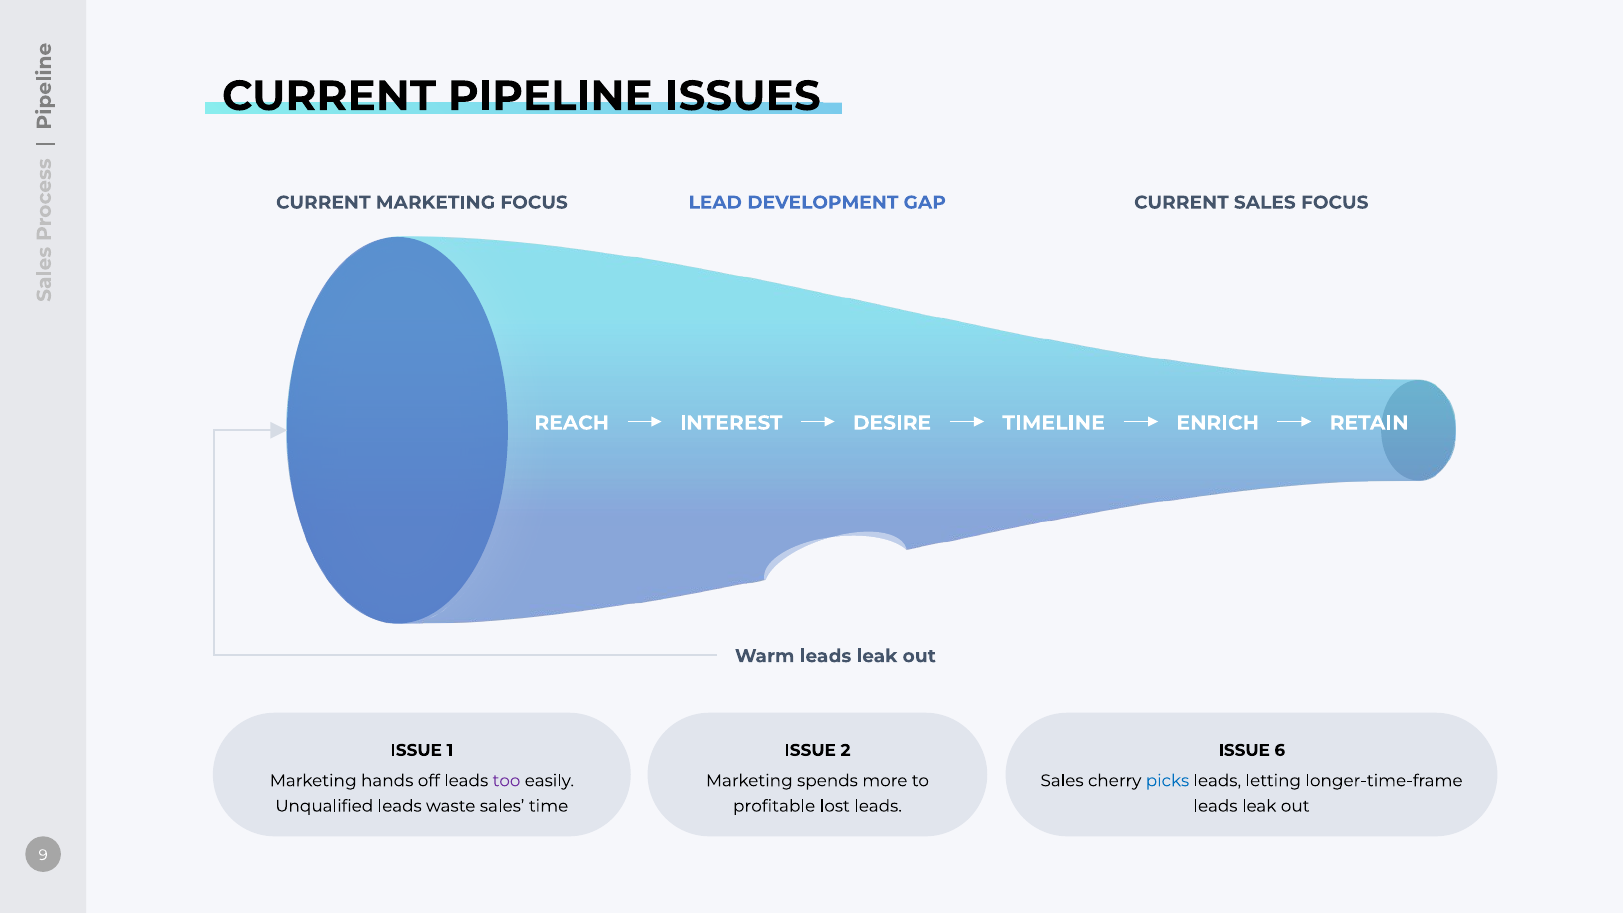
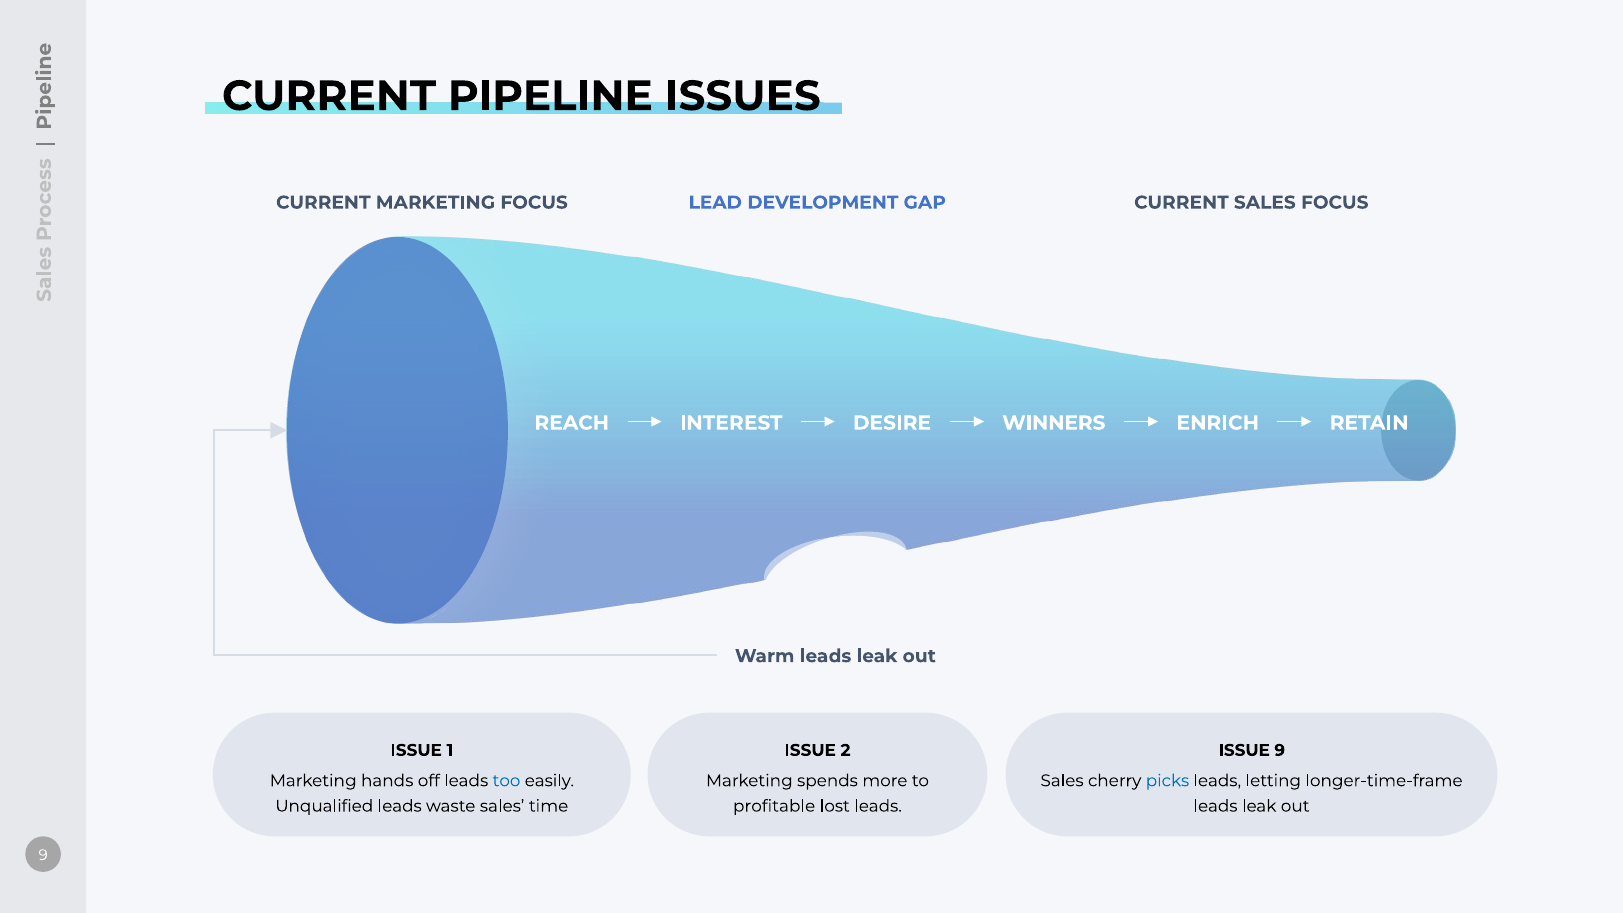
TIMELINE: TIMELINE -> WINNERS
ISSUE 6: 6 -> 9
too colour: purple -> blue
